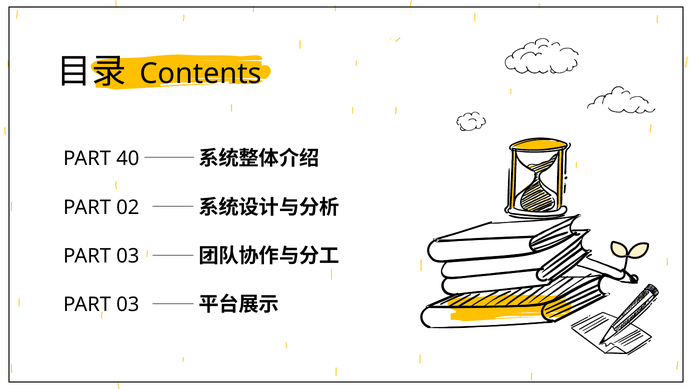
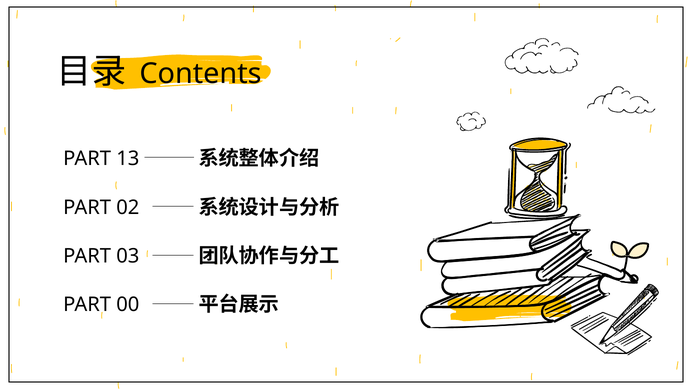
40: 40 -> 13
03 at (128, 305): 03 -> 00
